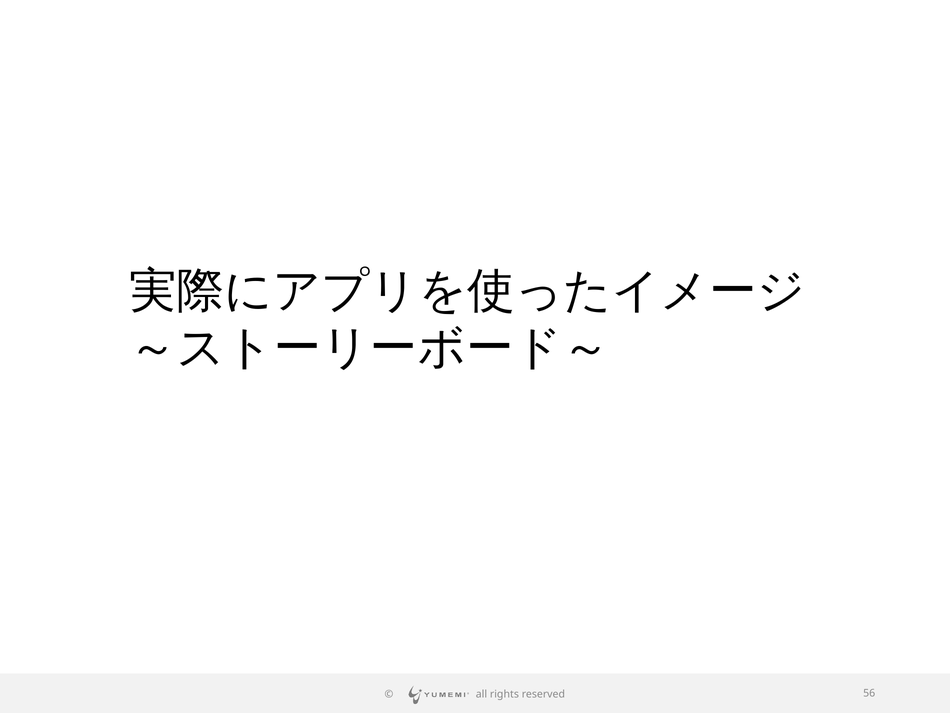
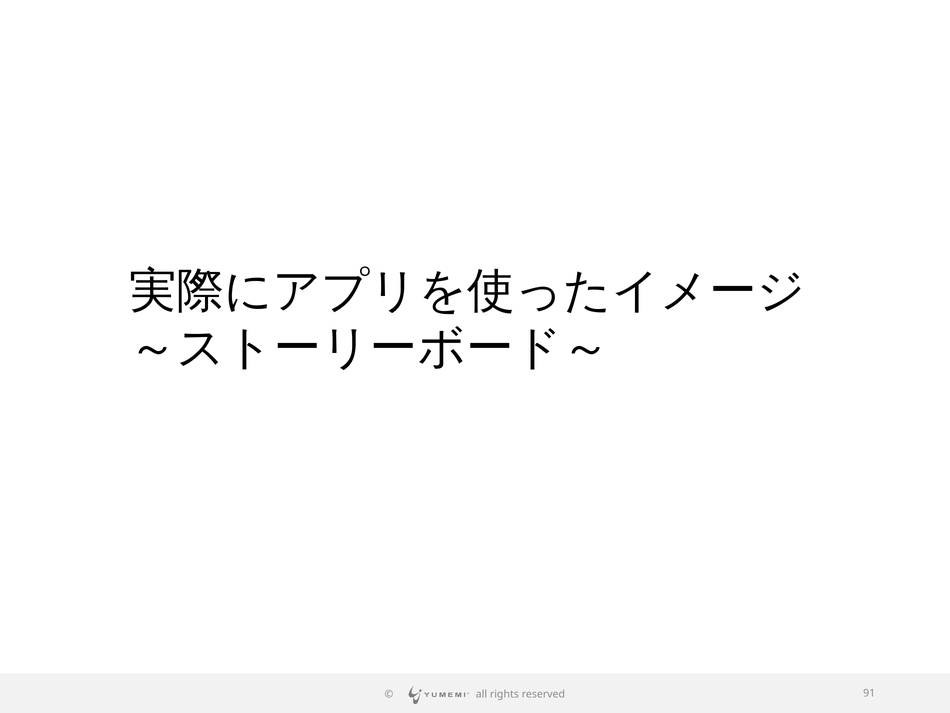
56: 56 -> 91
